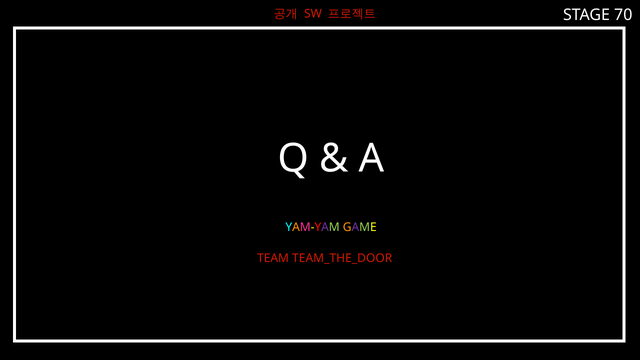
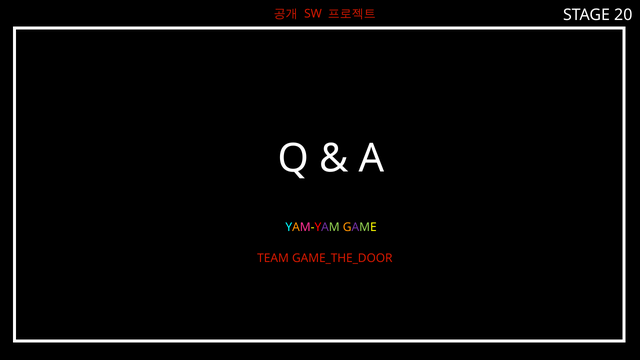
70: 70 -> 20
TEAM_THE_DOOR: TEAM_THE_DOOR -> GAME_THE_DOOR
